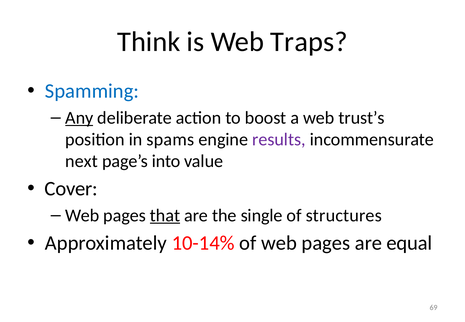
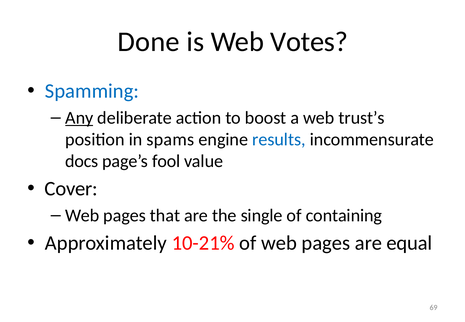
Think: Think -> Done
Traps: Traps -> Votes
results colour: purple -> blue
next: next -> docs
into: into -> fool
that underline: present -> none
structures: structures -> containing
10-14%: 10-14% -> 10-21%
